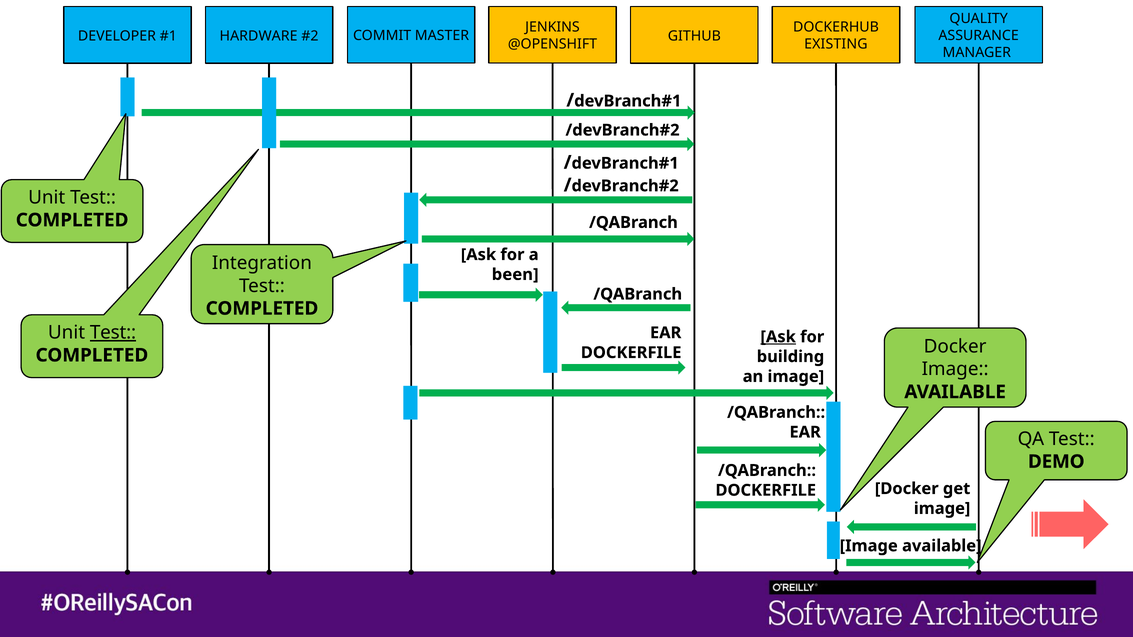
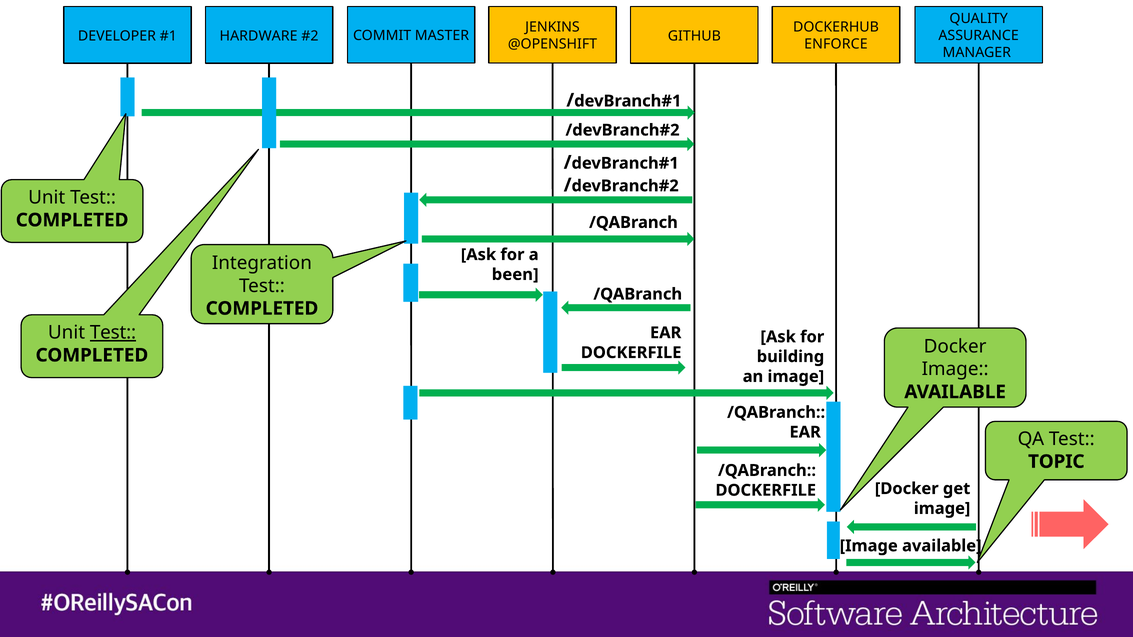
EXISTING: EXISTING -> ENFORCE
Ask at (778, 337) underline: present -> none
DEMO: DEMO -> TOPIC
